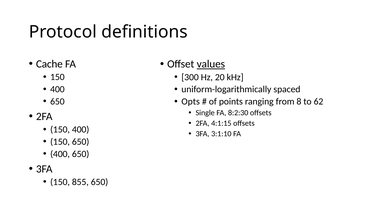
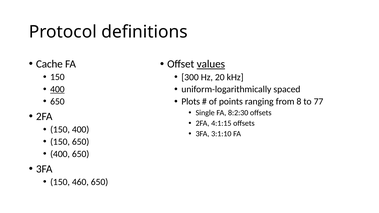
400 at (57, 89) underline: none -> present
Opts: Opts -> Plots
62: 62 -> 77
855: 855 -> 460
